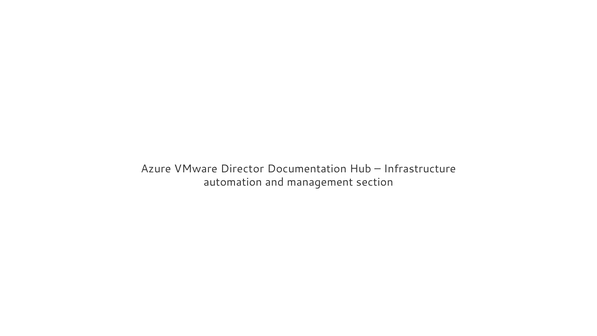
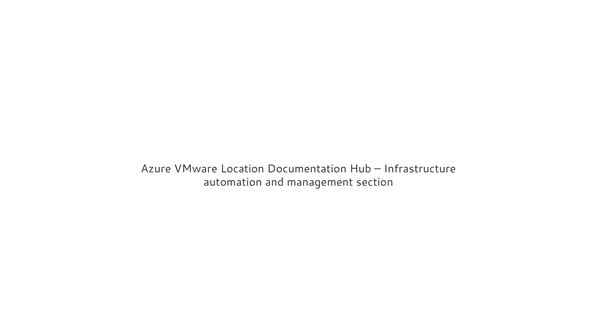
Director: Director -> Location
